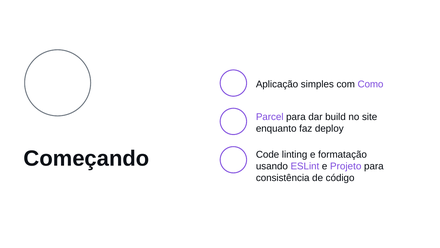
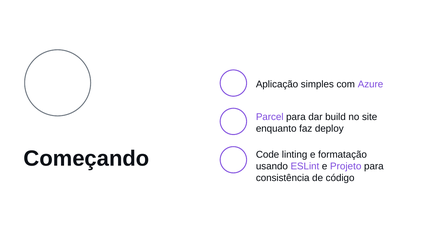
Como: Como -> Azure
